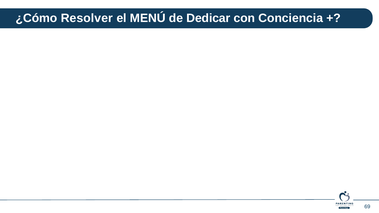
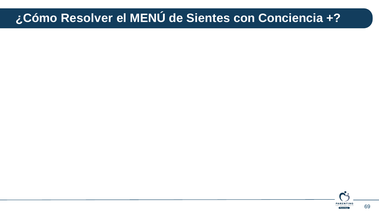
Dedicar: Dedicar -> Sientes
